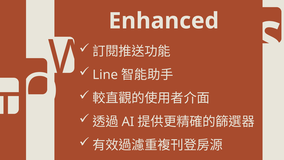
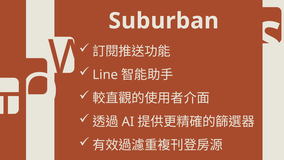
Enhanced: Enhanced -> Suburban
